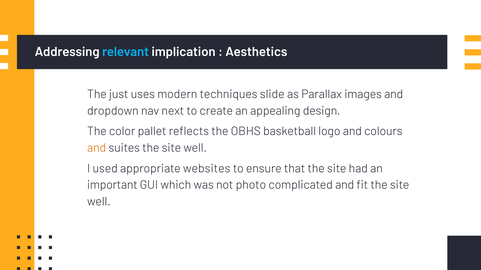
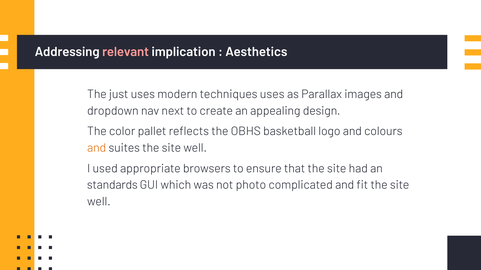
relevant colour: light blue -> pink
techniques slide: slide -> uses
websites: websites -> browsers
important: important -> standards
